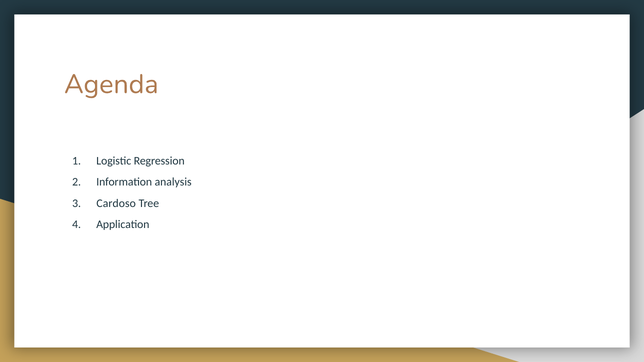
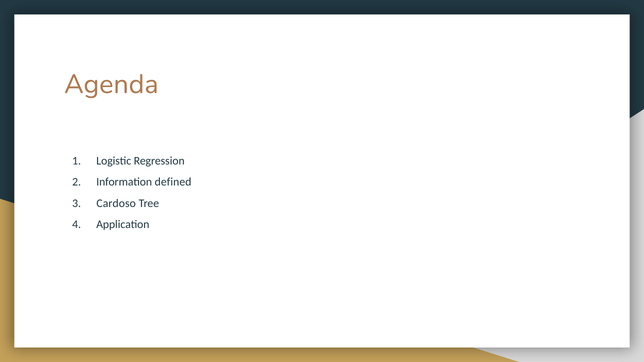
analysis: analysis -> defined
